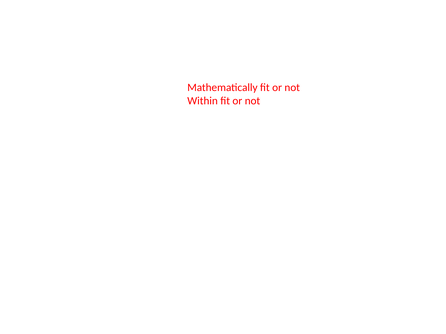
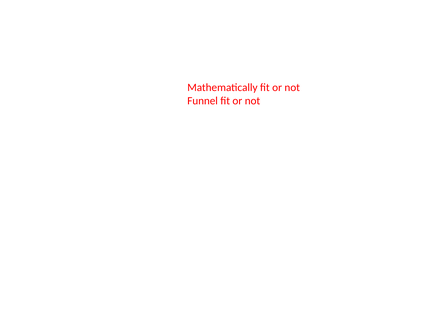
Within: Within -> Funnel
